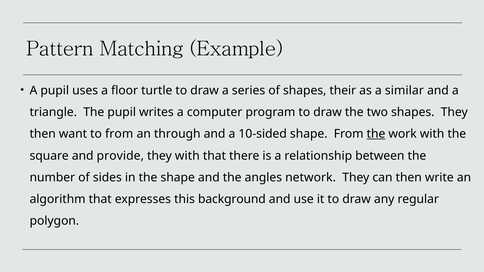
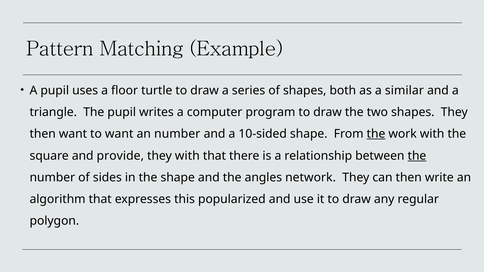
their: their -> both
to from: from -> want
an through: through -> number
the at (417, 156) underline: none -> present
background: background -> popularized
